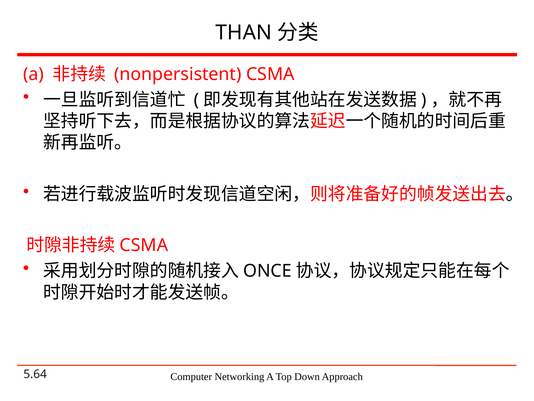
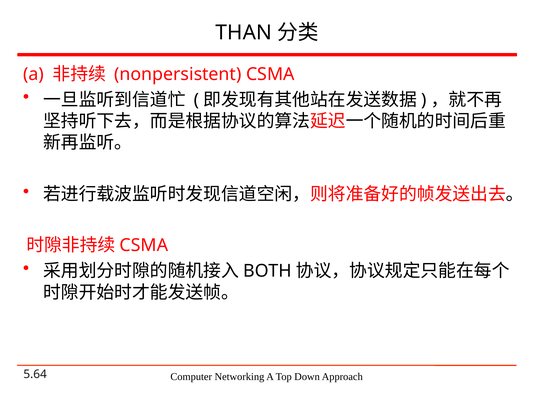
ONCE: ONCE -> BOTH
